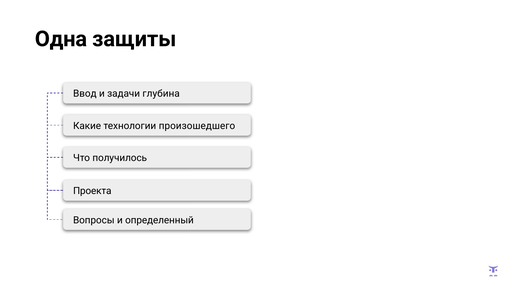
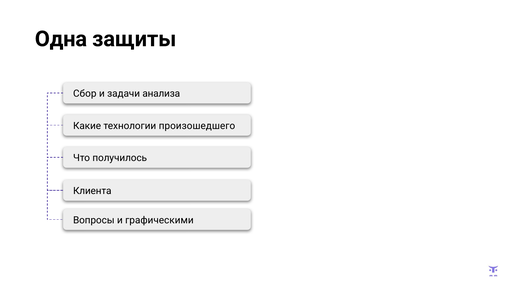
Ввод: Ввод -> Сбор
глубина: глубина -> анализа
Проекта: Проекта -> Клиента
определенный: определенный -> графическими
